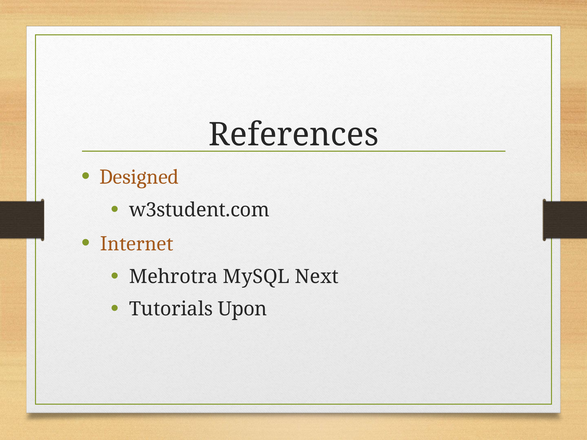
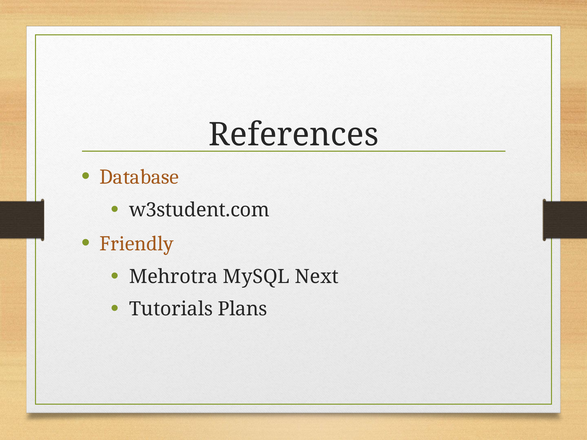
Designed: Designed -> Database
Internet: Internet -> Friendly
Upon: Upon -> Plans
